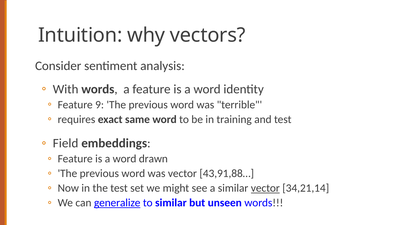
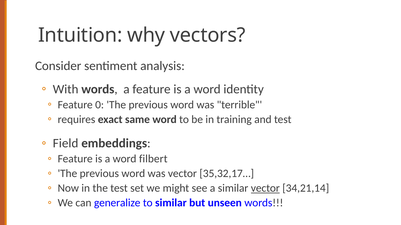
9: 9 -> 0
drawn: drawn -> filbert
43,91,88…: 43,91,88… -> 35,32,17…
generalize underline: present -> none
